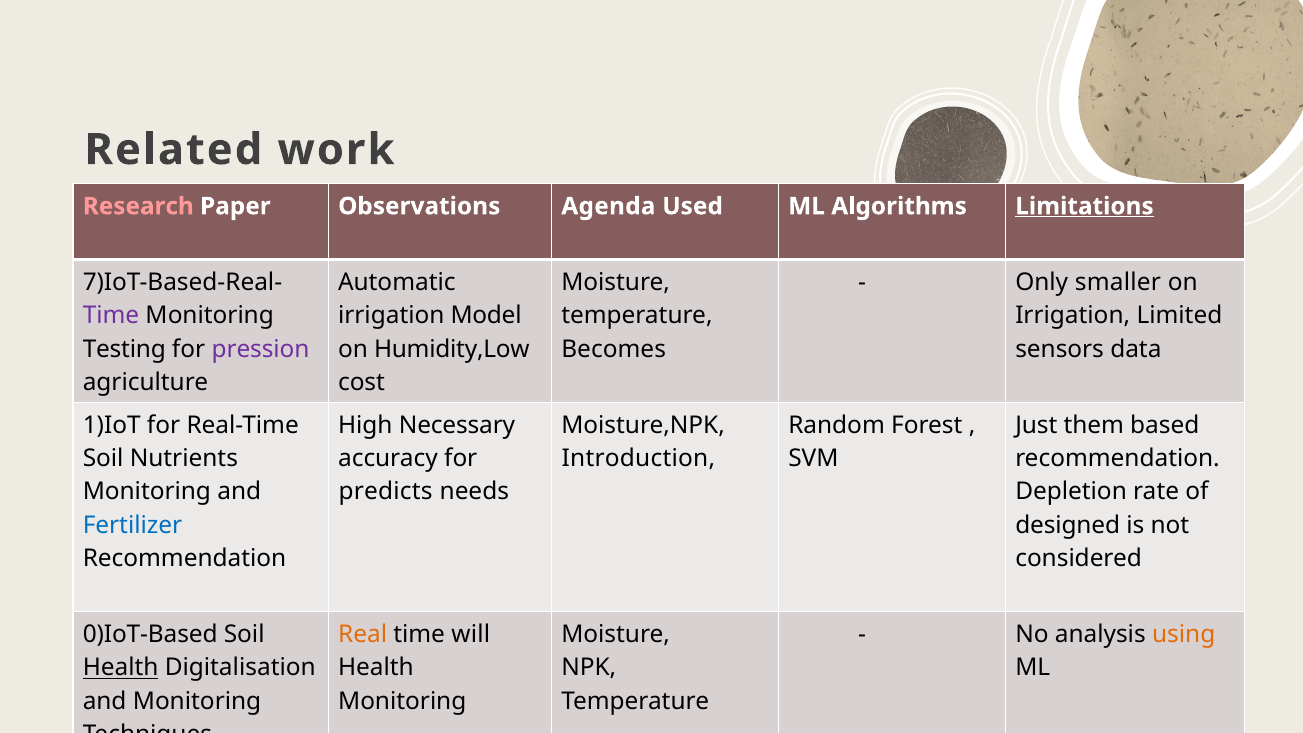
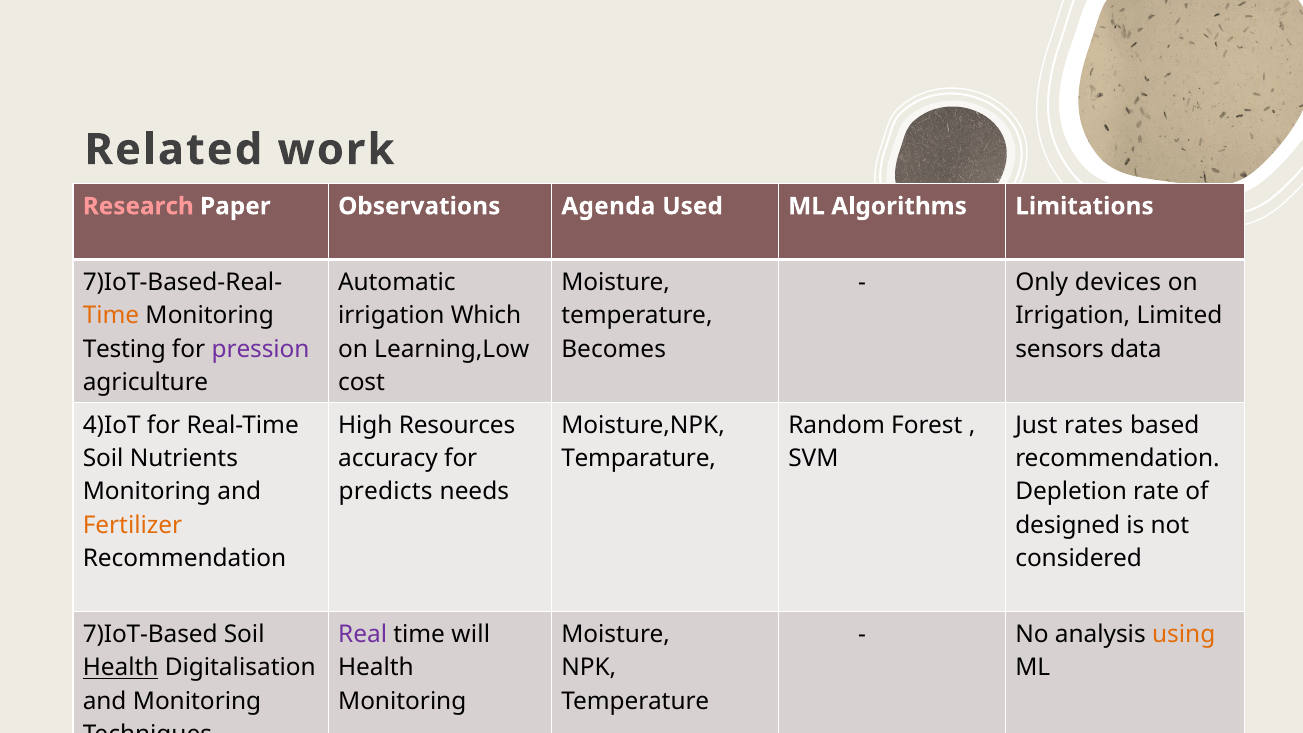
Limitations underline: present -> none
smaller: smaller -> devices
Time at (111, 316) colour: purple -> orange
Model: Model -> Which
Humidity,Low: Humidity,Low -> Learning,Low
1)IoT: 1)IoT -> 4)IoT
Necessary: Necessary -> Resources
them: them -> rates
Introduction: Introduction -> Temparature
Fertilizer colour: blue -> orange
0)IoT-Based: 0)IoT-Based -> 7)IoT-Based
Real colour: orange -> purple
